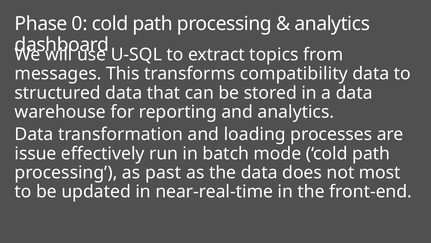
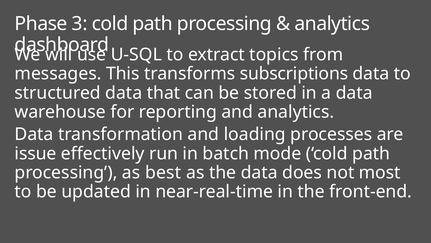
0: 0 -> 3
compatibility: compatibility -> subscriptions
past: past -> best
